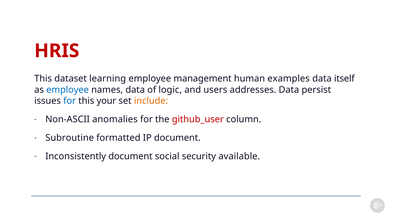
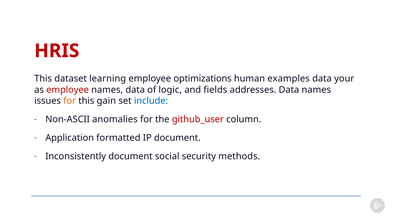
management: management -> optimizations
itself: itself -> your
employee at (68, 90) colour: blue -> red
users: users -> fields
Data persist: persist -> names
for at (70, 101) colour: blue -> orange
your: your -> gain
include colour: orange -> blue
Subroutine: Subroutine -> Application
available: available -> methods
